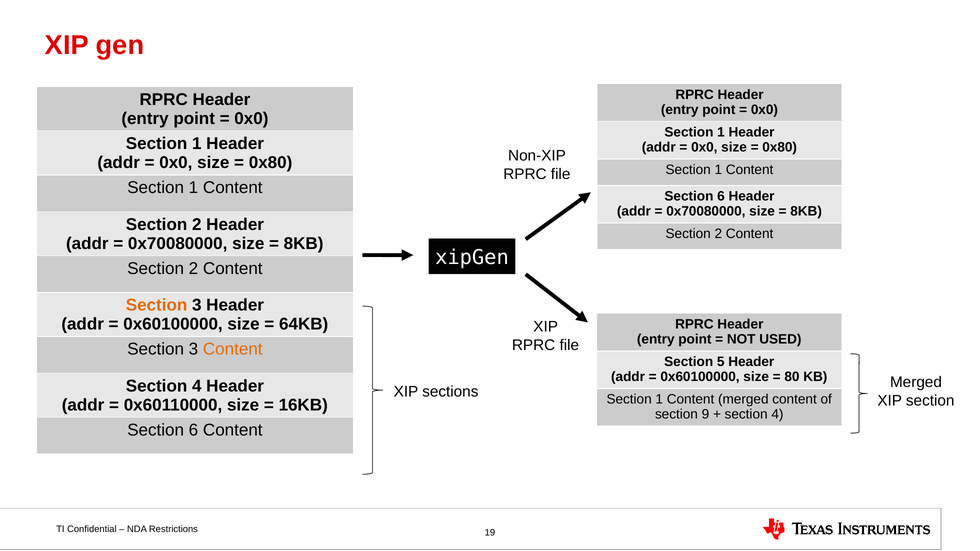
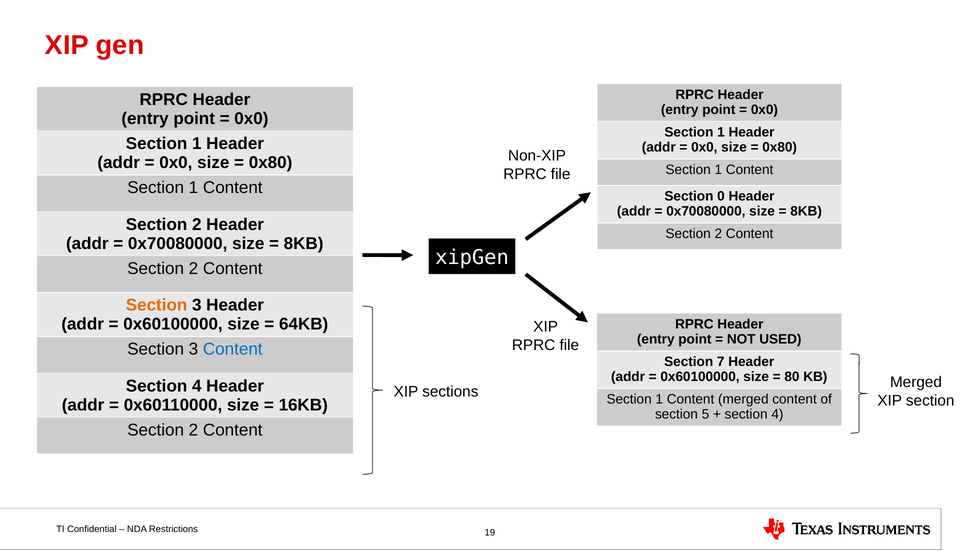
6 at (721, 196): 6 -> 0
Content at (233, 350) colour: orange -> blue
5: 5 -> 7
9: 9 -> 5
6 at (193, 430): 6 -> 2
